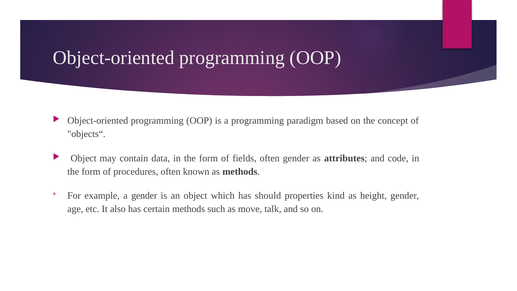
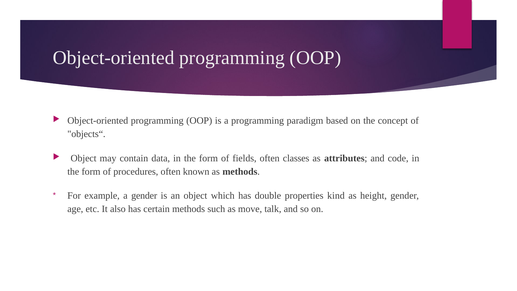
often gender: gender -> classes
should: should -> double
